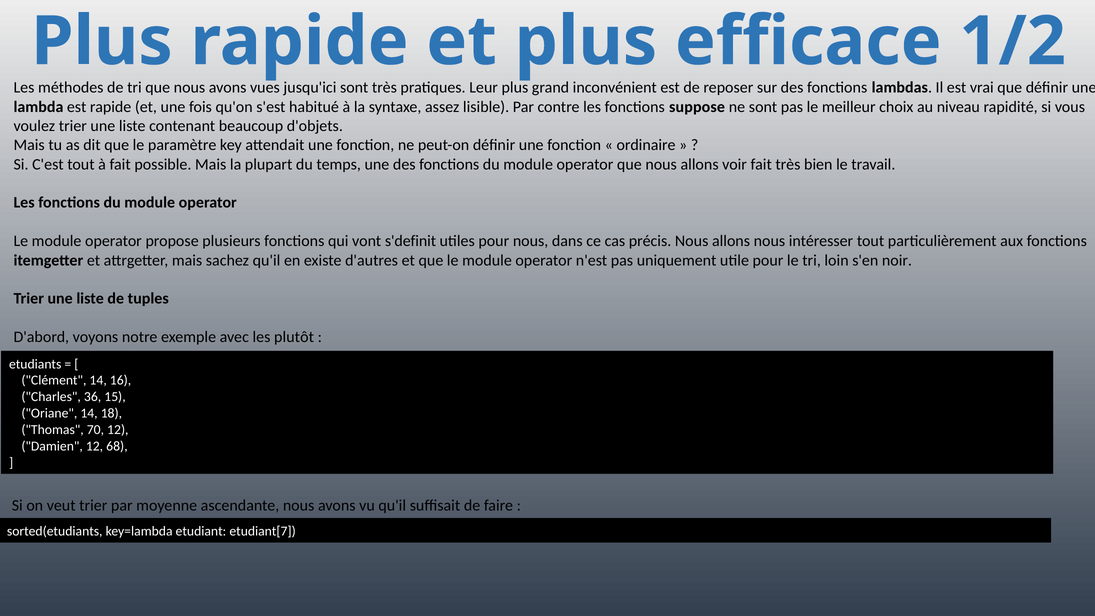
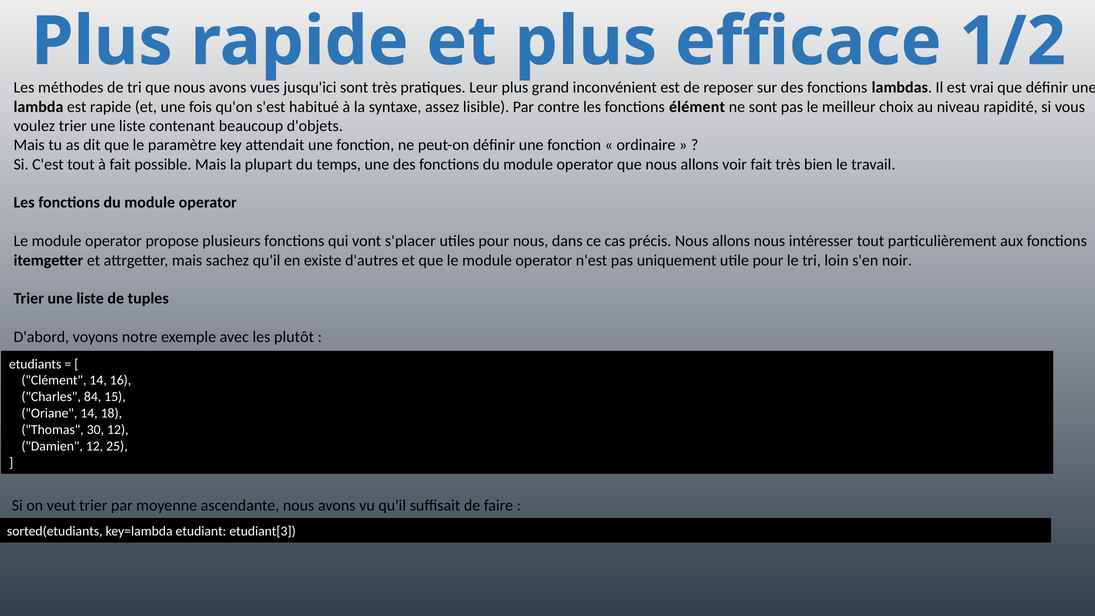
suppose: suppose -> élément
s'definit: s'definit -> s'placer
36: 36 -> 84
70: 70 -> 30
68: 68 -> 25
etudiant[7: etudiant[7 -> etudiant[3
